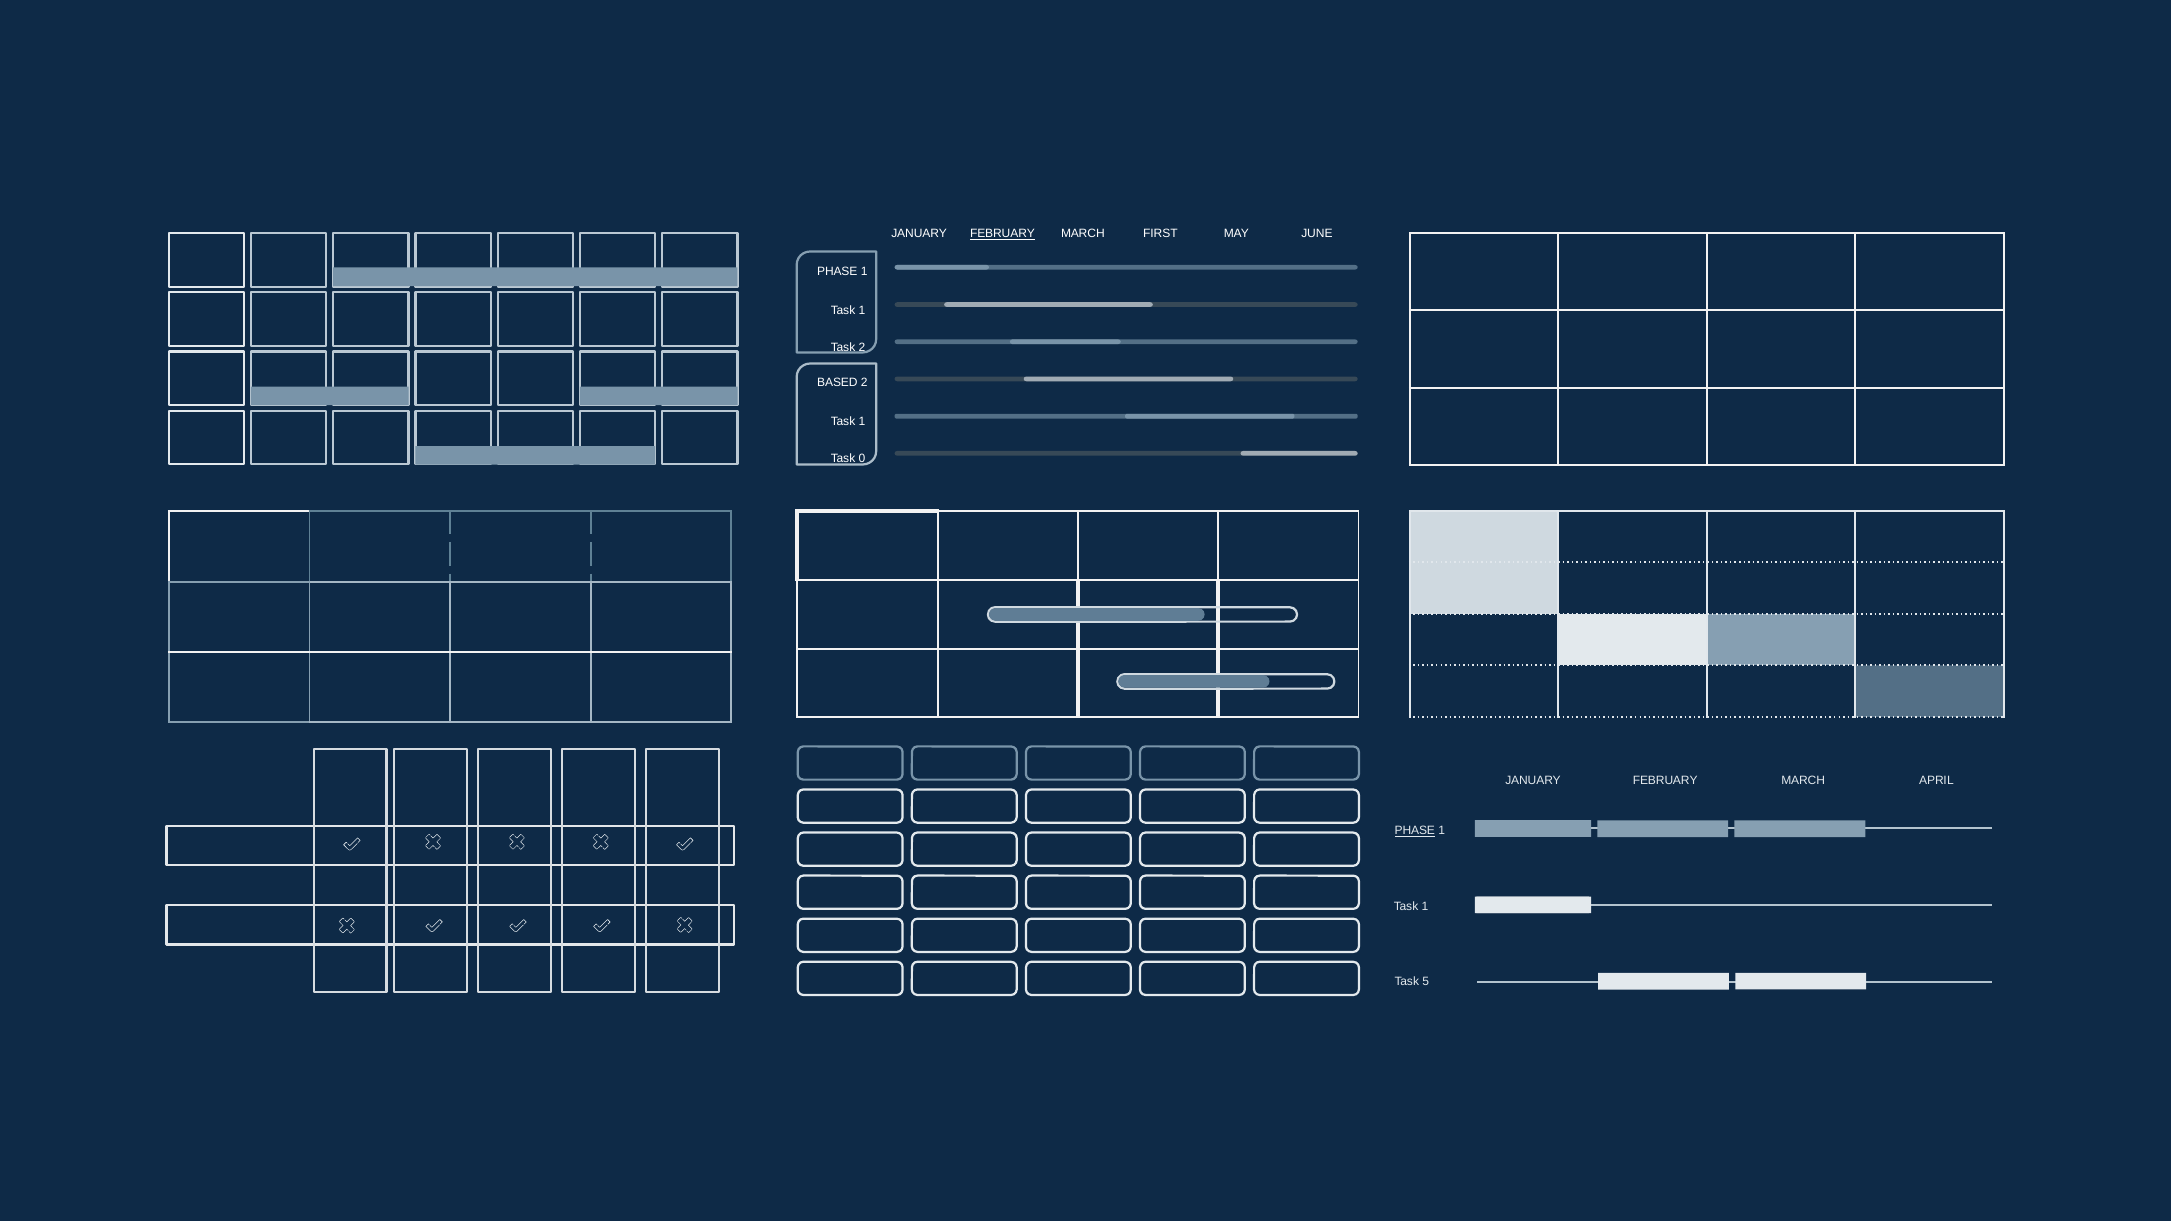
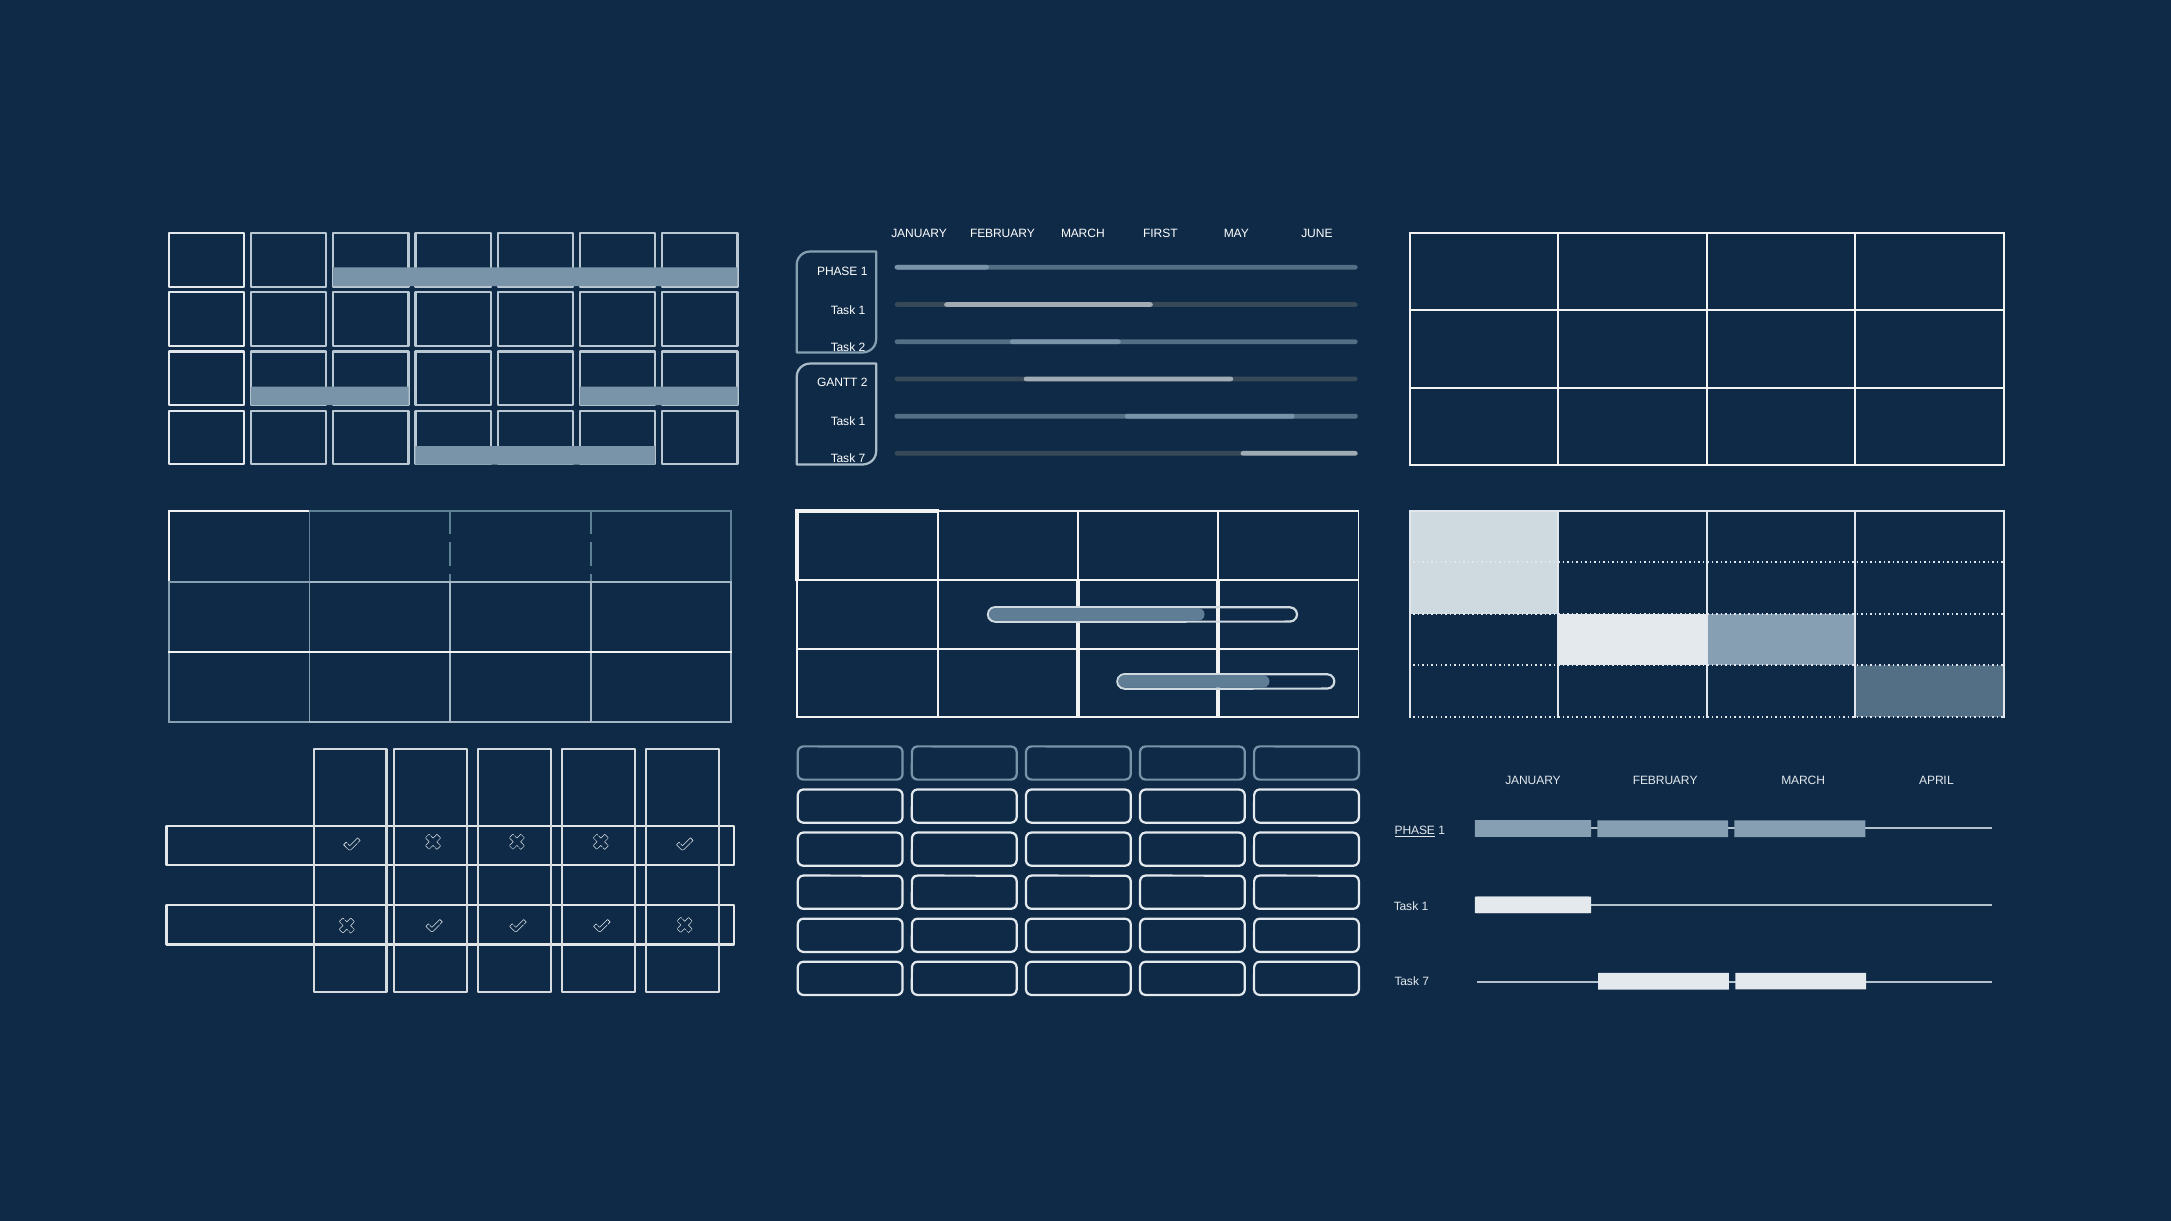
FEBRUARY at (1002, 234) underline: present -> none
BASED: BASED -> GANTT
0 at (862, 459): 0 -> 7
5 at (1426, 982): 5 -> 7
